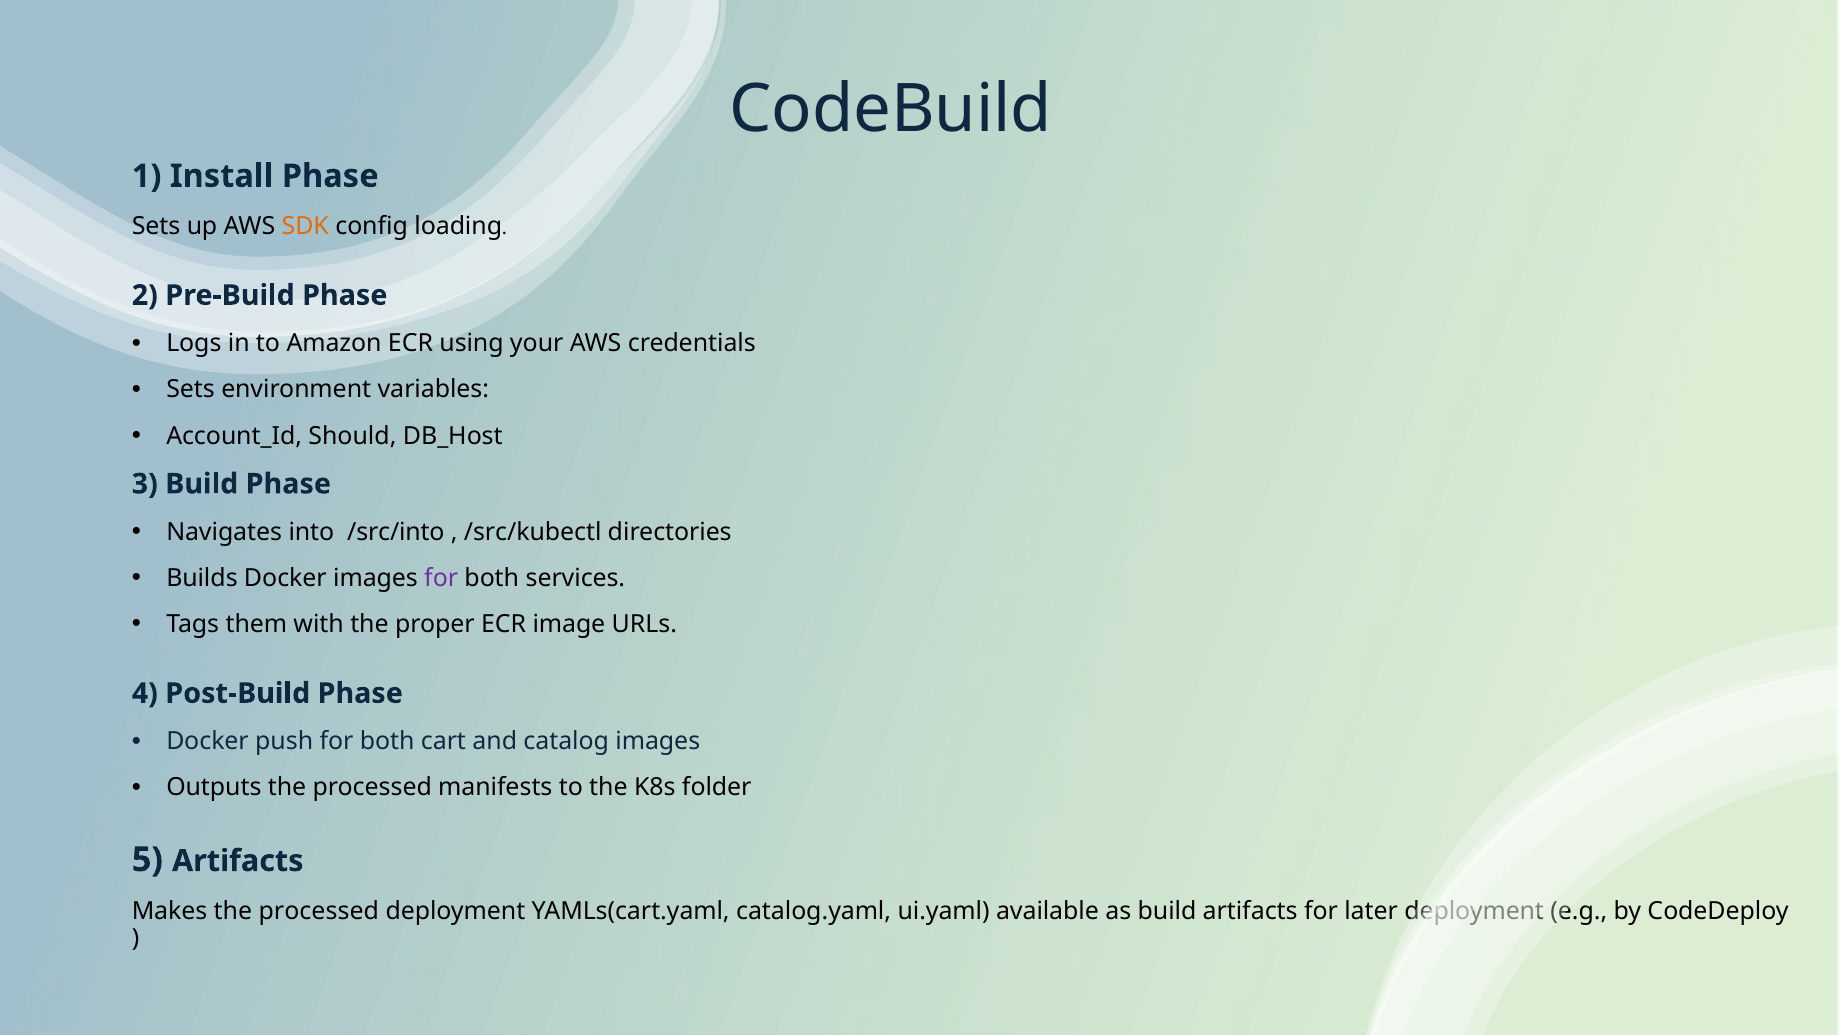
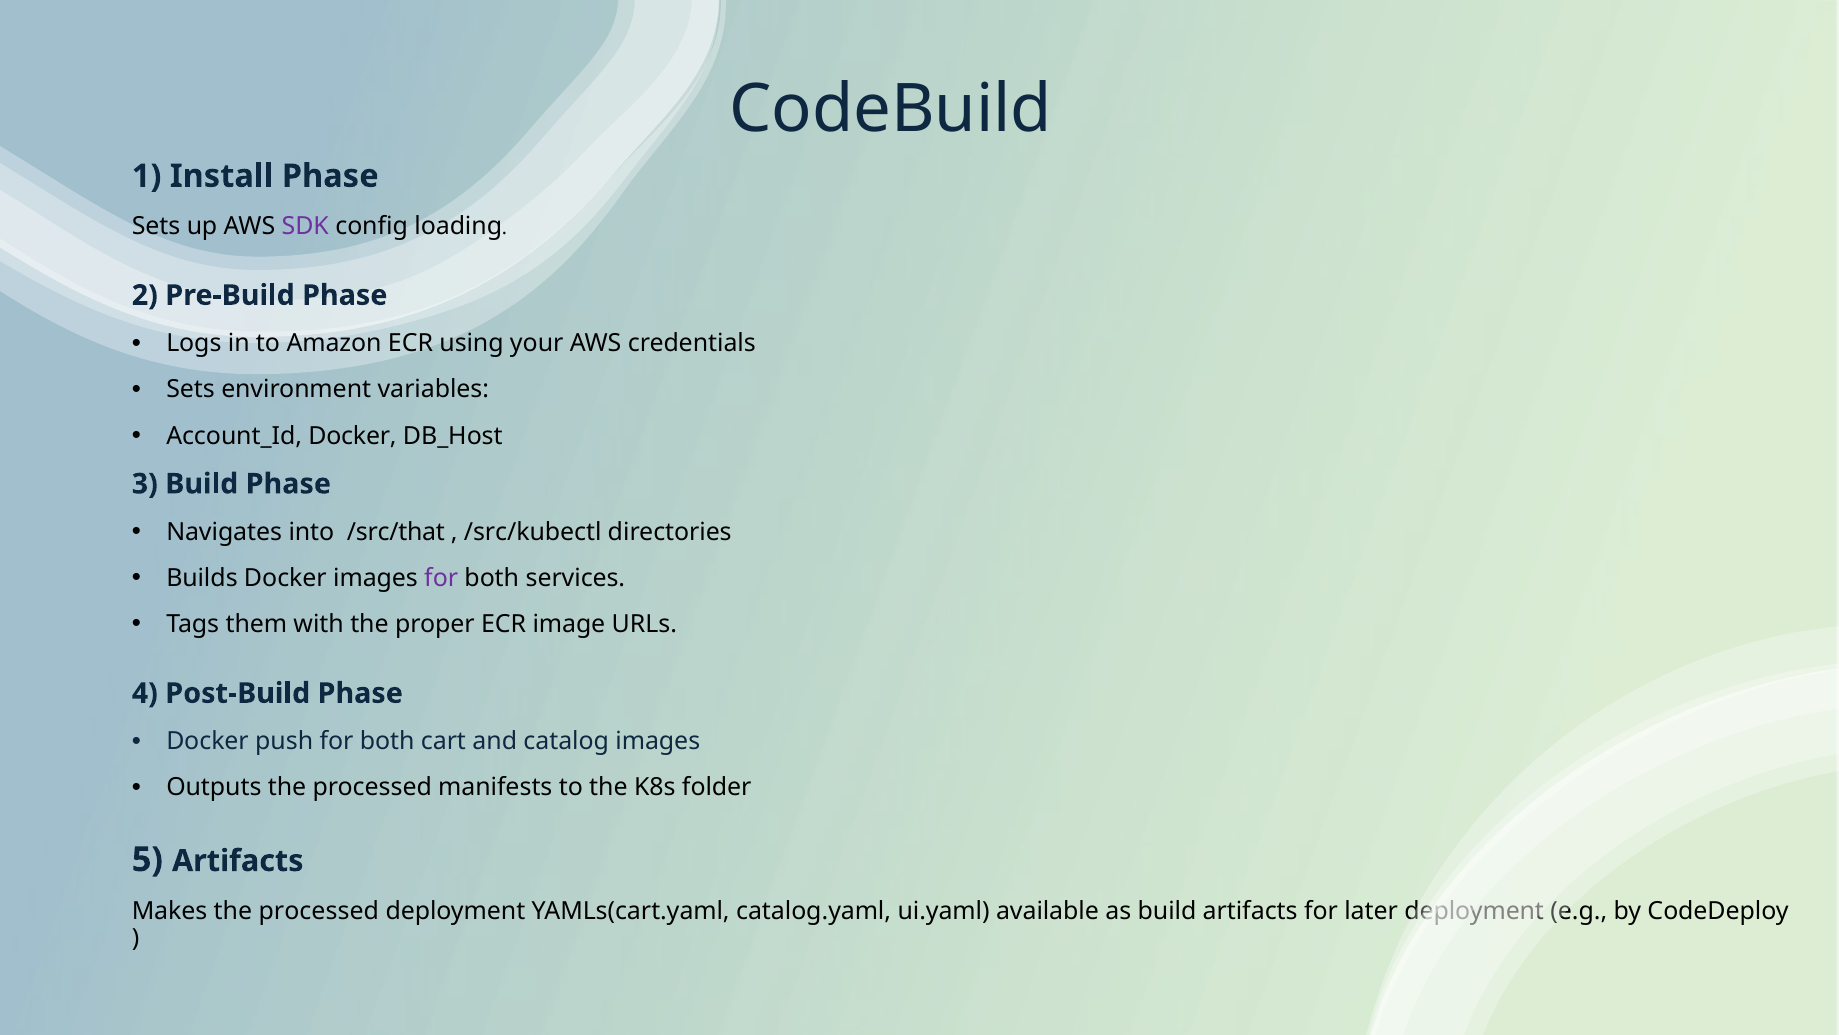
SDK colour: orange -> purple
Account_Id Should: Should -> Docker
/src/into: /src/into -> /src/that
